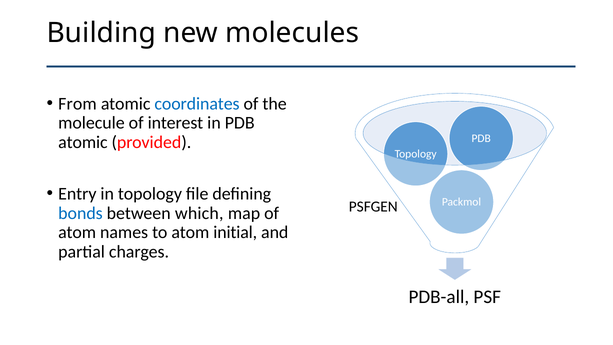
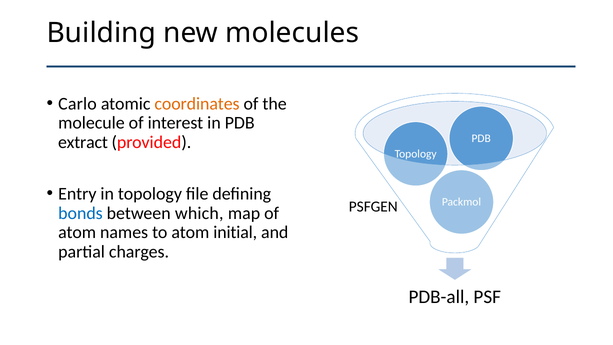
From: From -> Carlo
coordinates colour: blue -> orange
atomic at (83, 142): atomic -> extract
